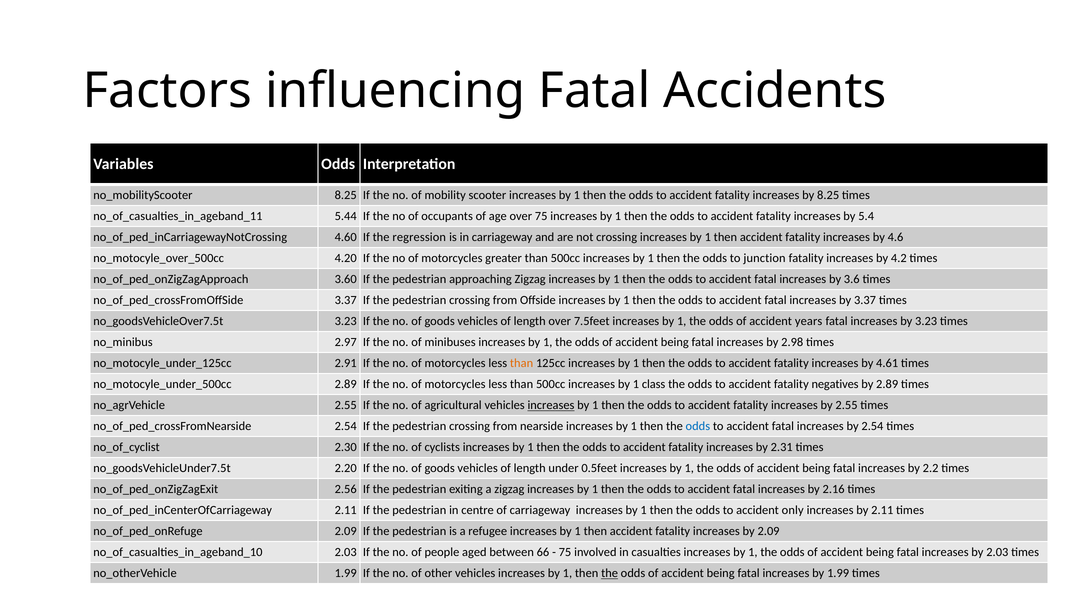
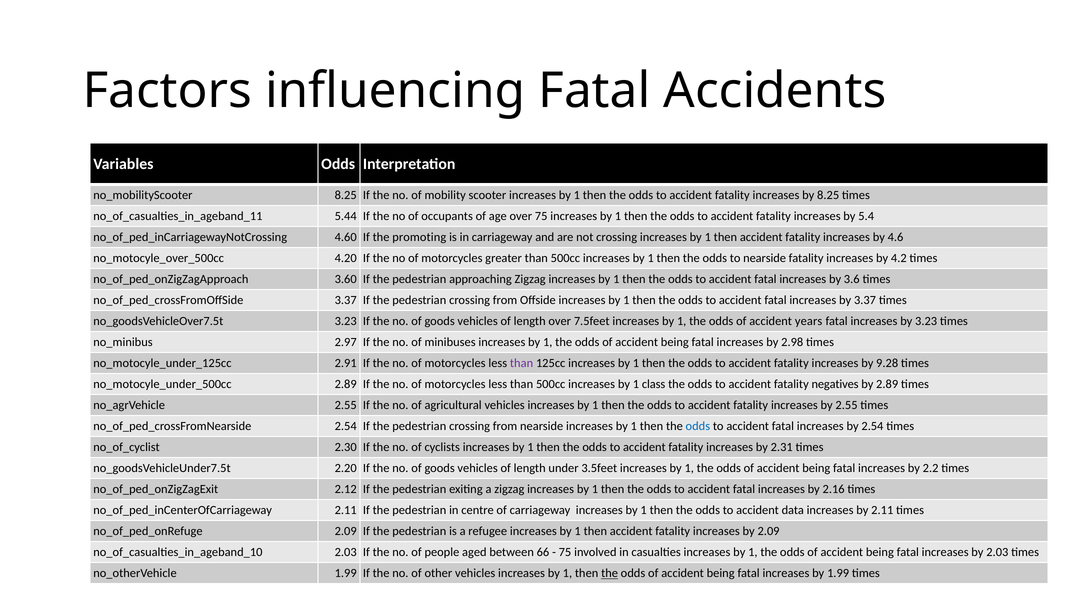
regression: regression -> promoting
to junction: junction -> nearside
than at (522, 363) colour: orange -> purple
4.61: 4.61 -> 9.28
increases at (551, 405) underline: present -> none
0.5feet: 0.5feet -> 3.5feet
2.56: 2.56 -> 2.12
only: only -> data
